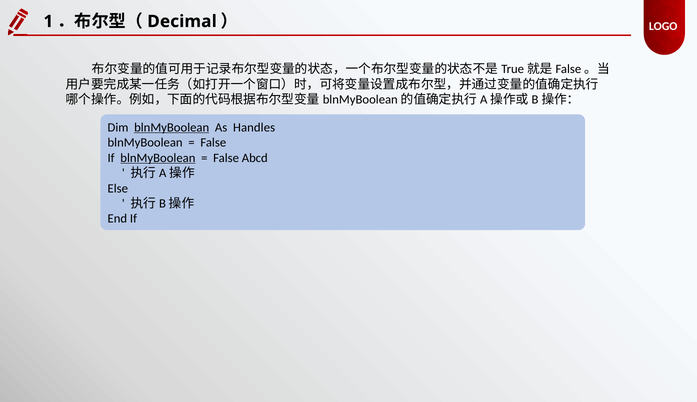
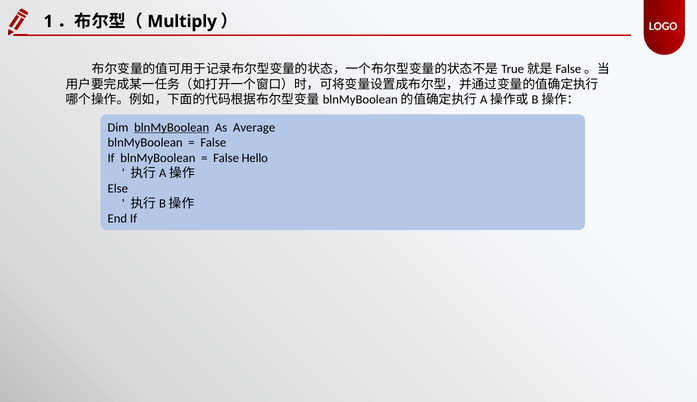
Decimal: Decimal -> Multiply
Handles: Handles -> Average
blnMyBoolean at (158, 158) underline: present -> none
Abcd: Abcd -> Hello
